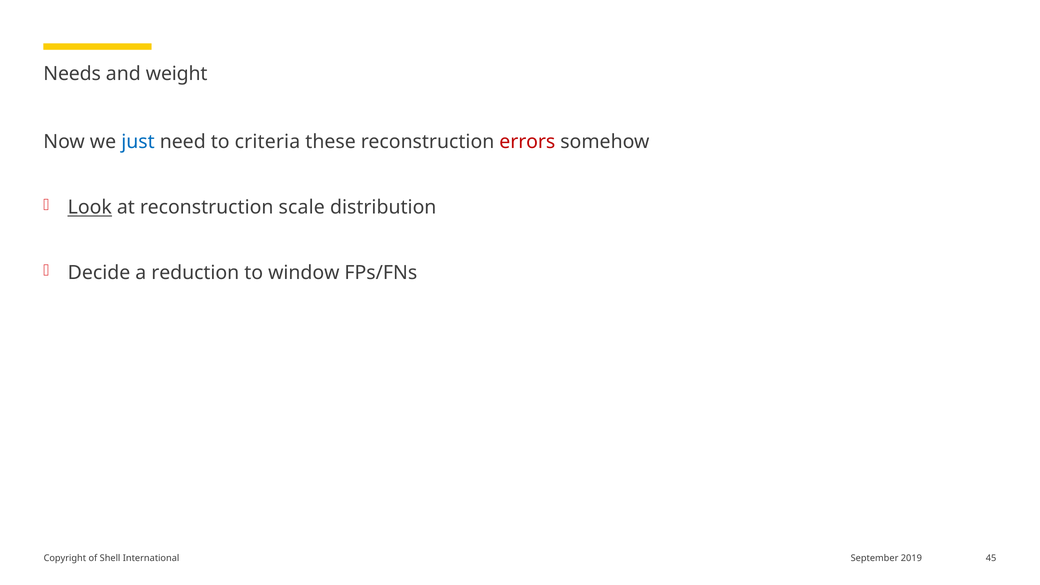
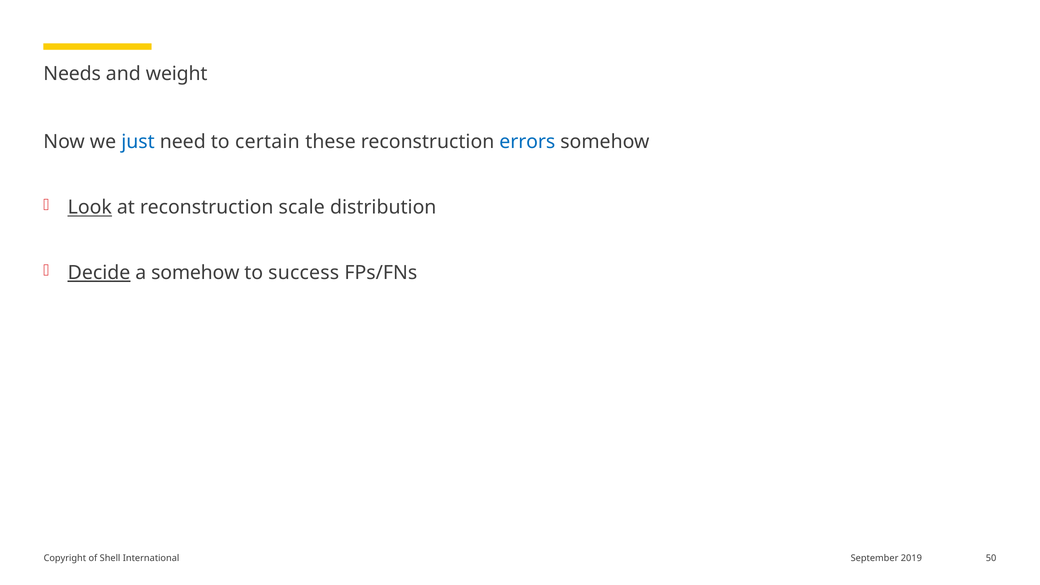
criteria: criteria -> certain
errors colour: red -> blue
Decide underline: none -> present
a reduction: reduction -> somehow
window: window -> success
45: 45 -> 50
